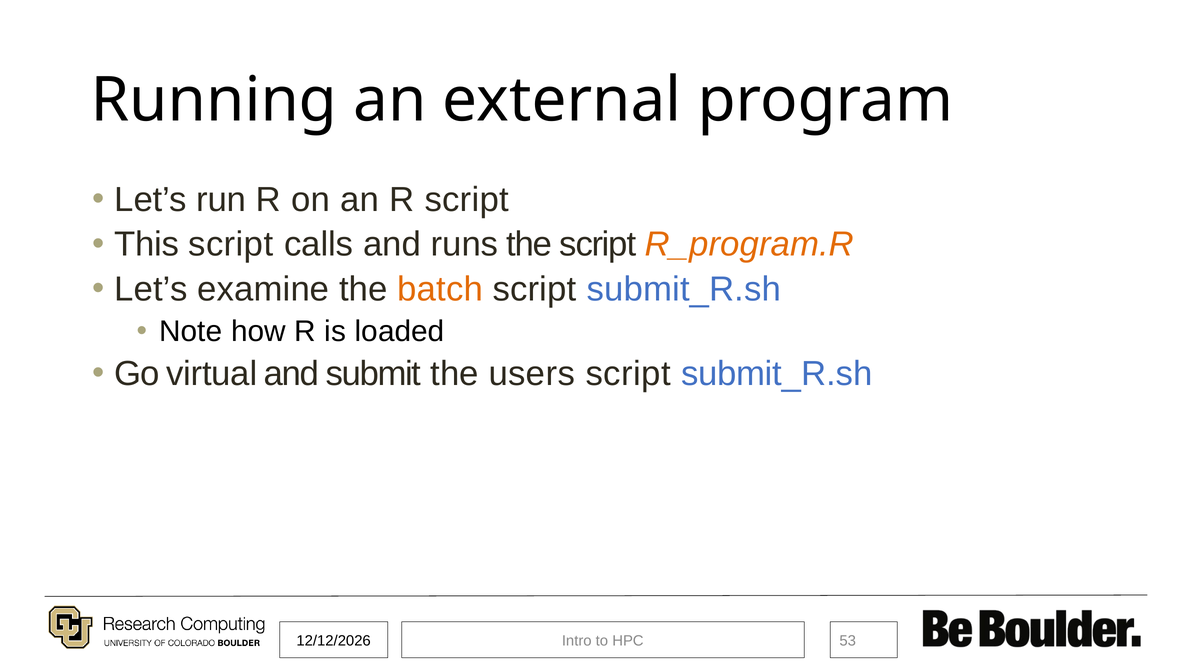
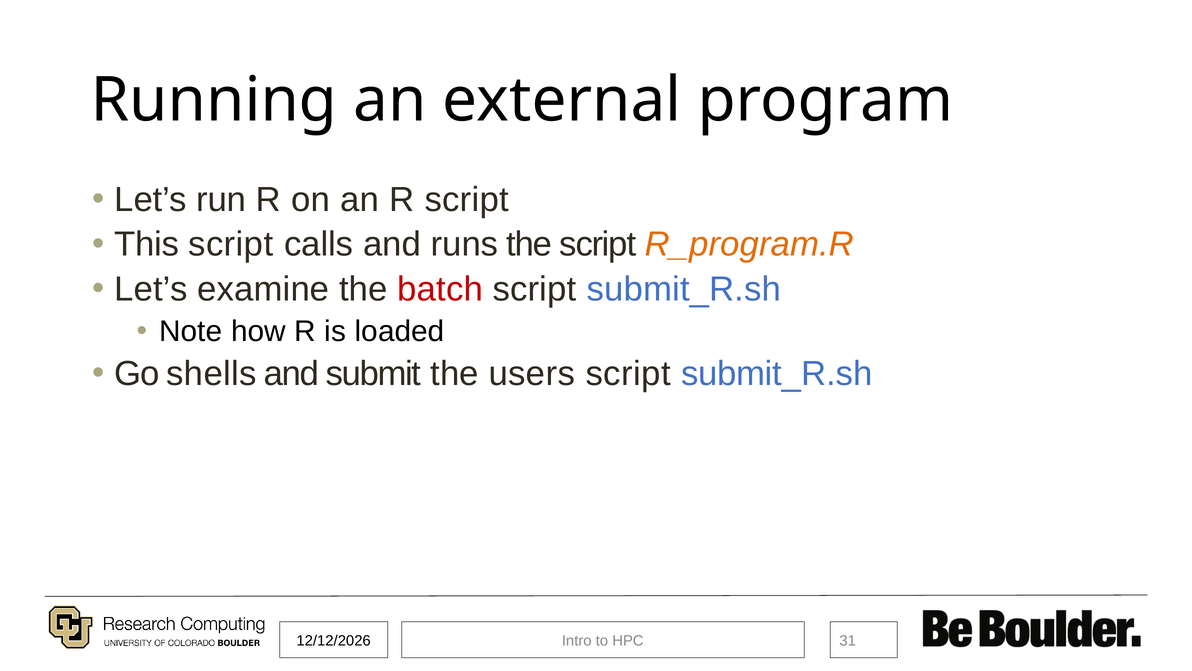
batch colour: orange -> red
virtual: virtual -> shells
53: 53 -> 31
